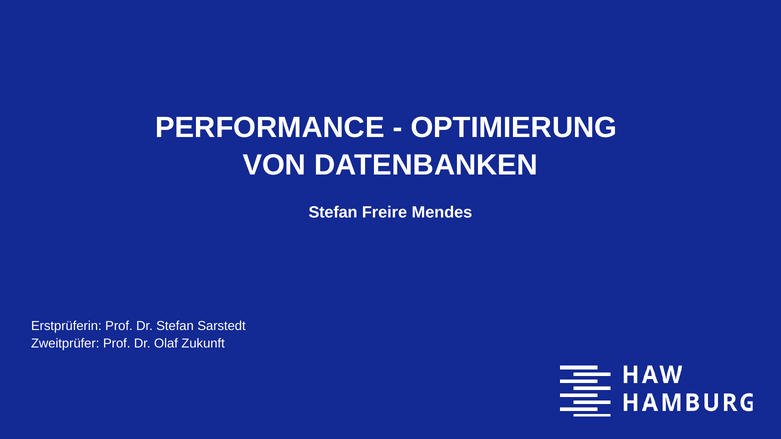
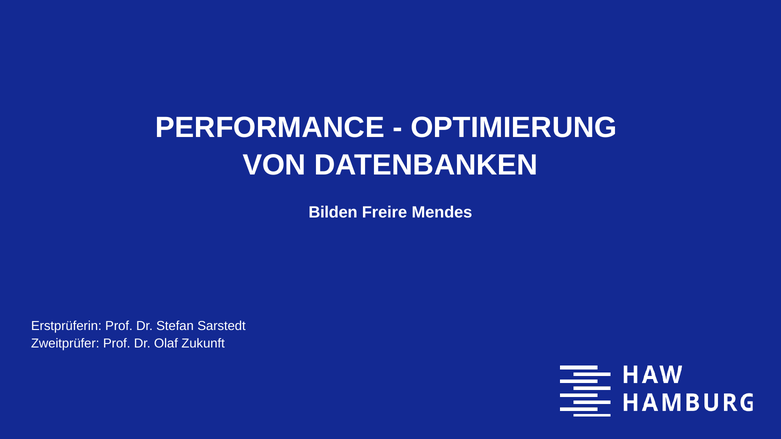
Stefan at (333, 213): Stefan -> Bilden
